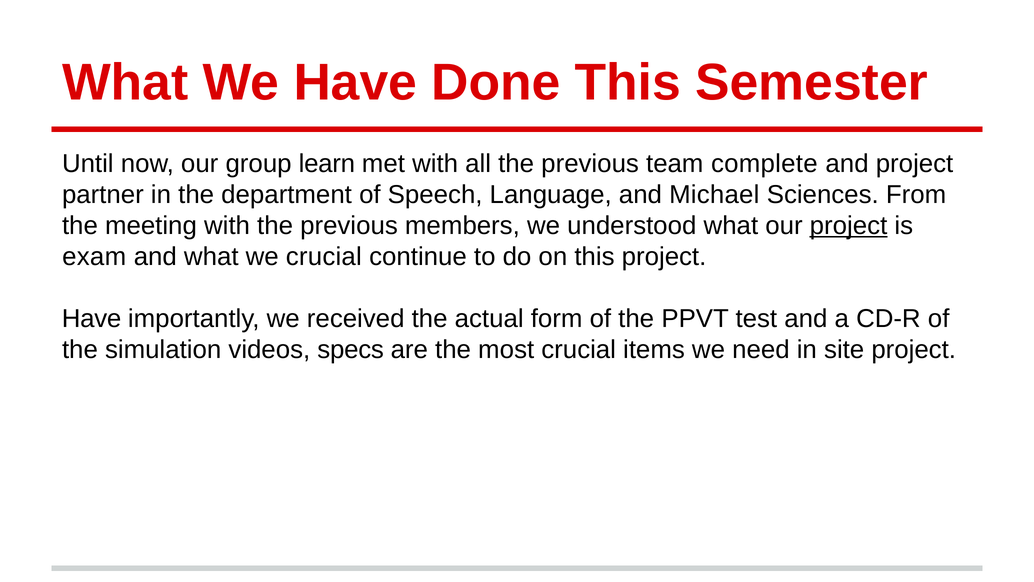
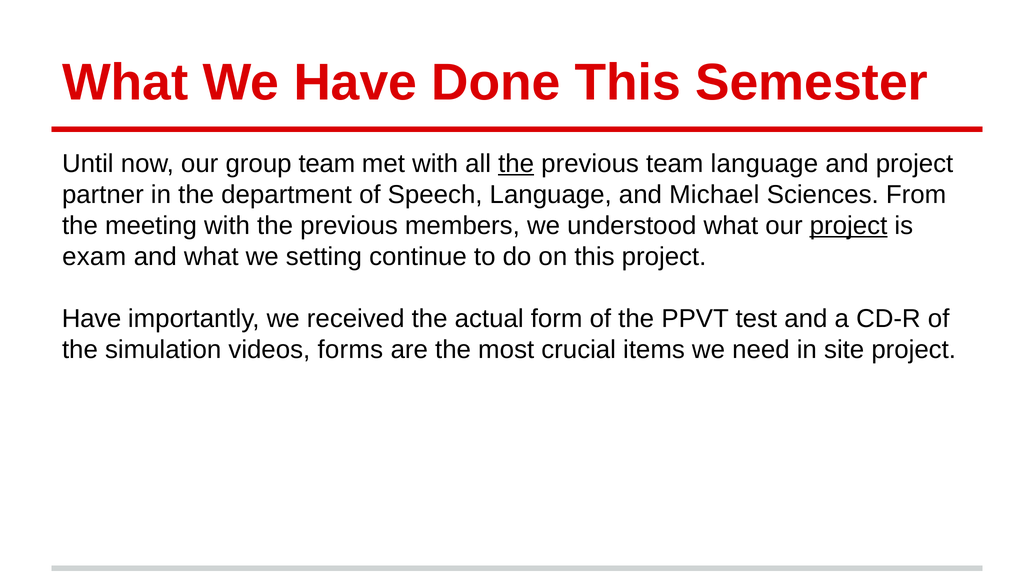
group learn: learn -> team
the at (516, 163) underline: none -> present
team complete: complete -> language
we crucial: crucial -> setting
specs: specs -> forms
